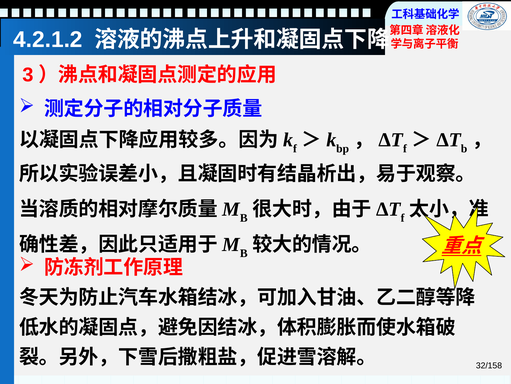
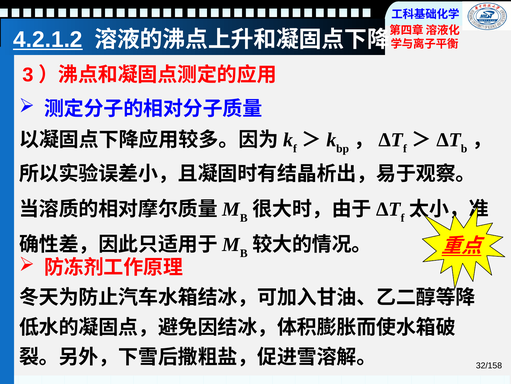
4.2.1.2 underline: none -> present
